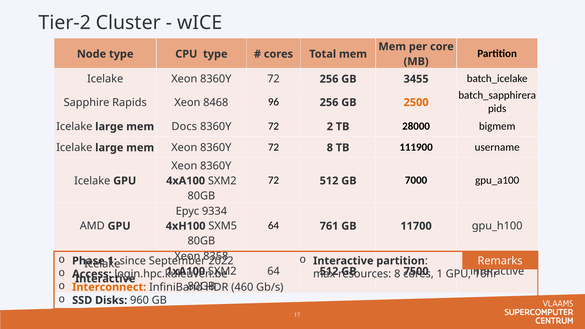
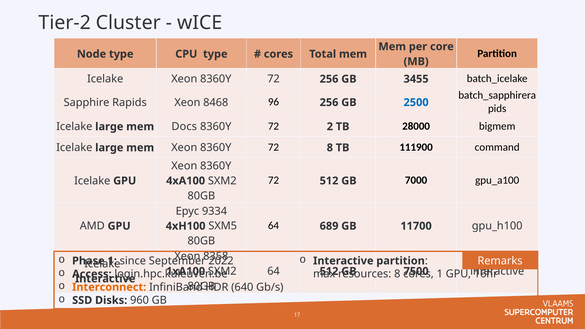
2500 colour: orange -> blue
username: username -> command
761: 761 -> 689
460: 460 -> 640
